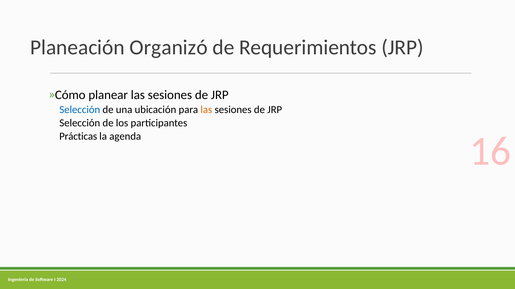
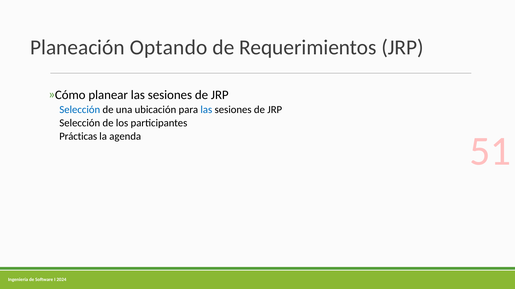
Organizó: Organizó -> Optando
las at (206, 109) colour: orange -> blue
16: 16 -> 51
